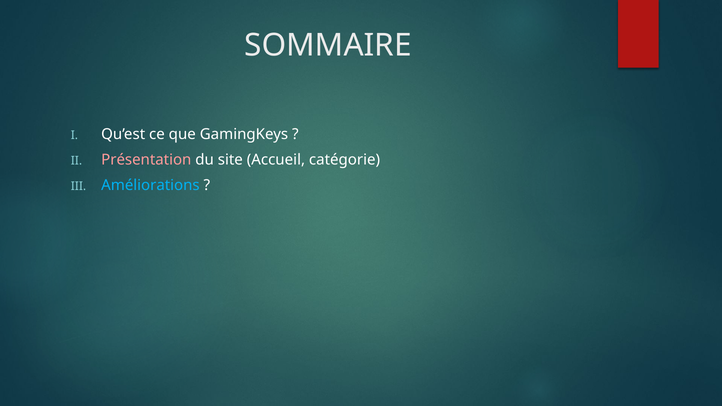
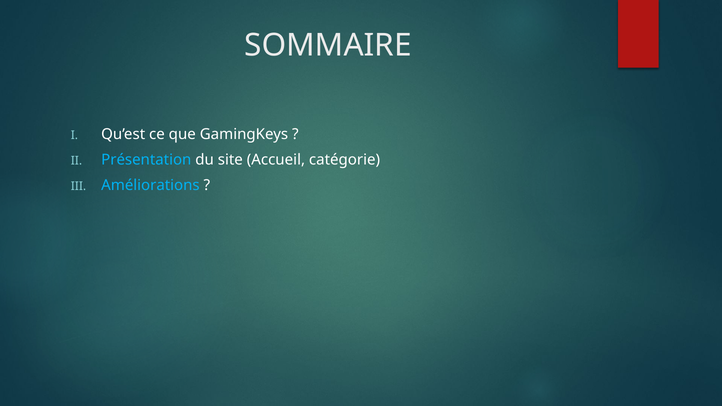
Présentation colour: pink -> light blue
